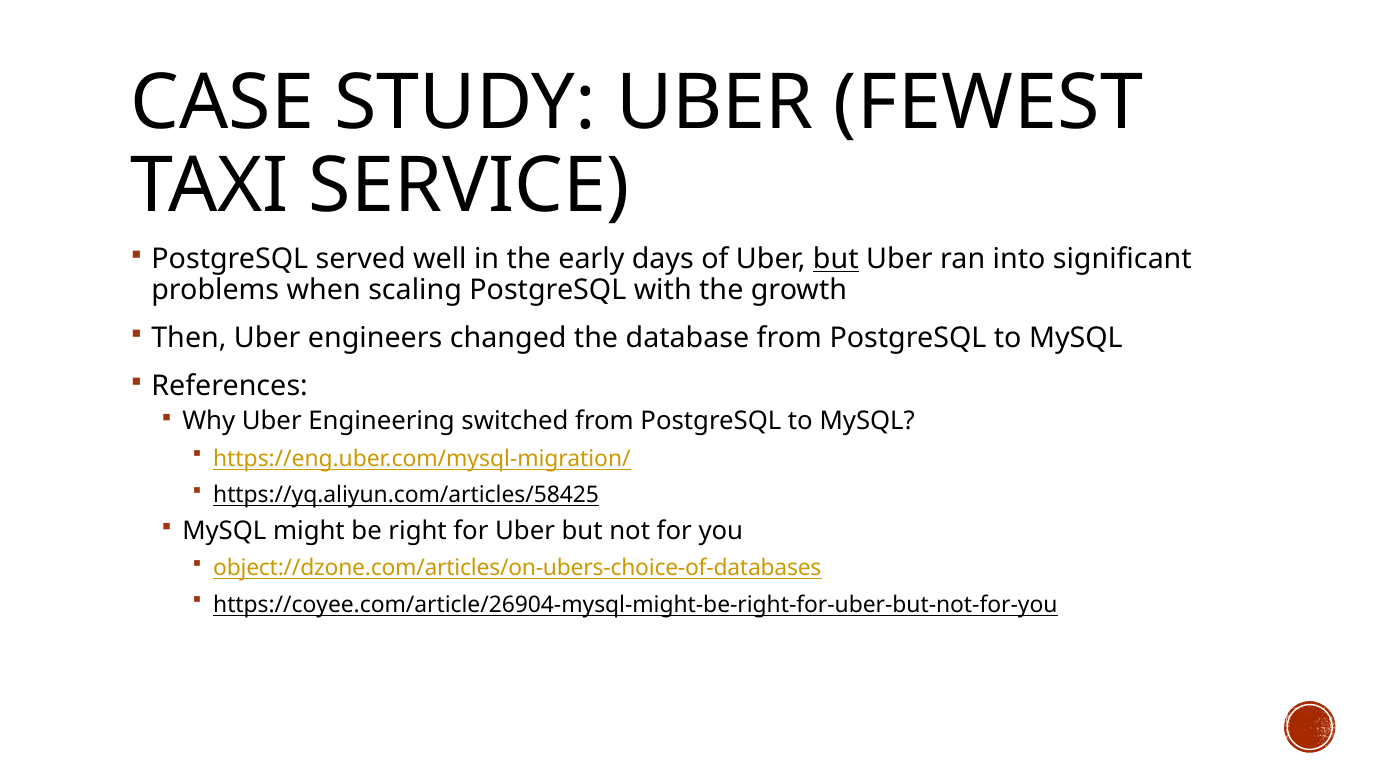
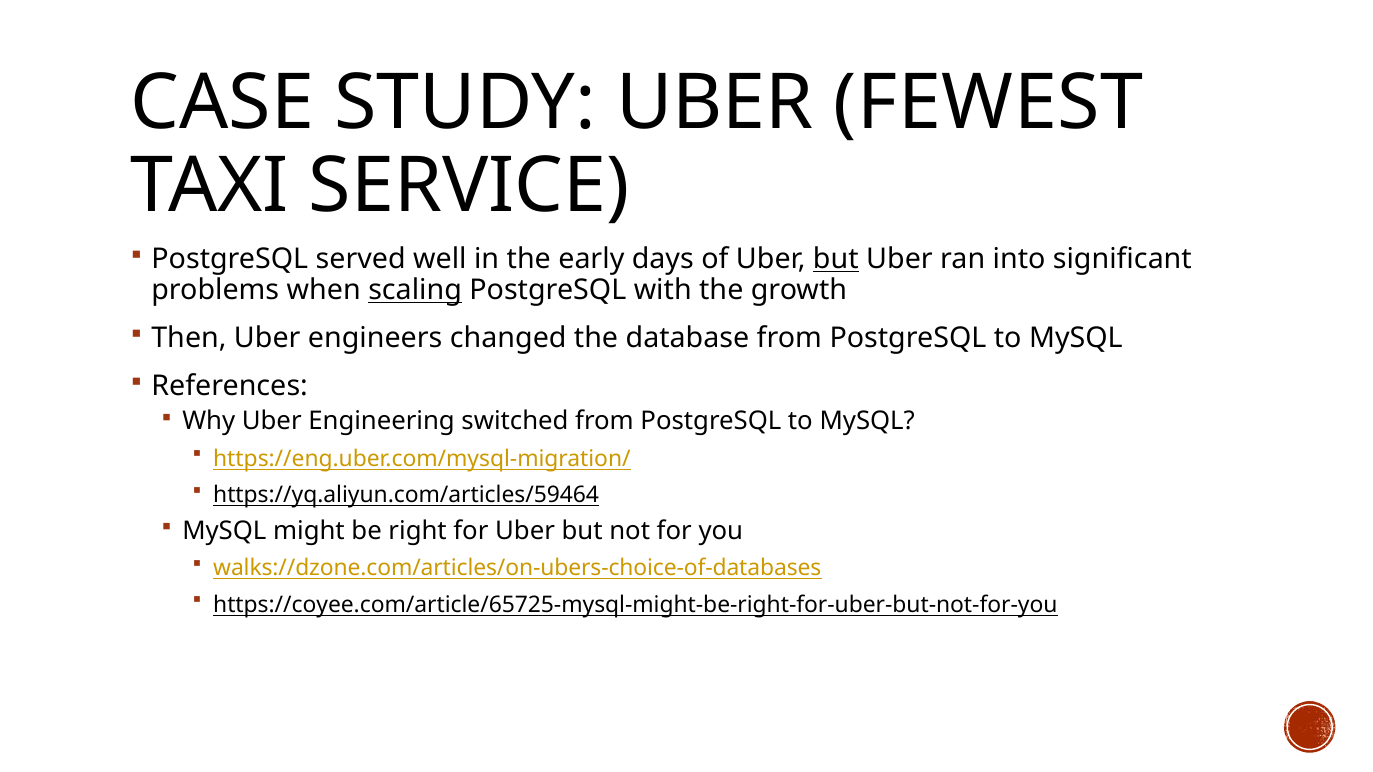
scaling underline: none -> present
https://yq.aliyun.com/articles/58425: https://yq.aliyun.com/articles/58425 -> https://yq.aliyun.com/articles/59464
object://dzone.com/articles/on-ubers-choice-of-databases: object://dzone.com/articles/on-ubers-choice-of-databases -> walks://dzone.com/articles/on-ubers-choice-of-databases
https://coyee.com/article/26904-mysql-might-be-right-for-uber-but-not-for-you: https://coyee.com/article/26904-mysql-might-be-right-for-uber-but-not-for-you -> https://coyee.com/article/65725-mysql-might-be-right-for-uber-but-not-for-you
